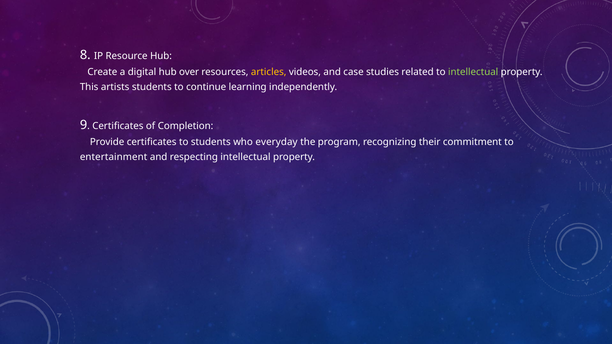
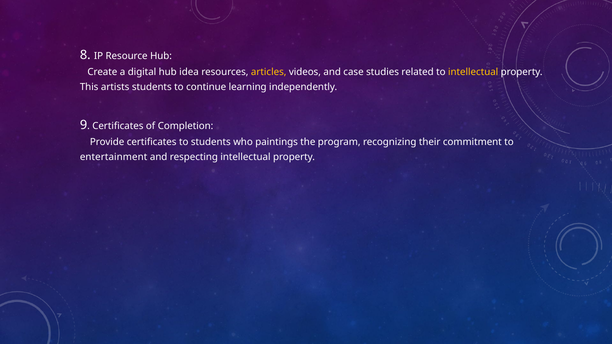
over: over -> idea
intellectual at (473, 72) colour: light green -> yellow
everyday: everyday -> paintings
